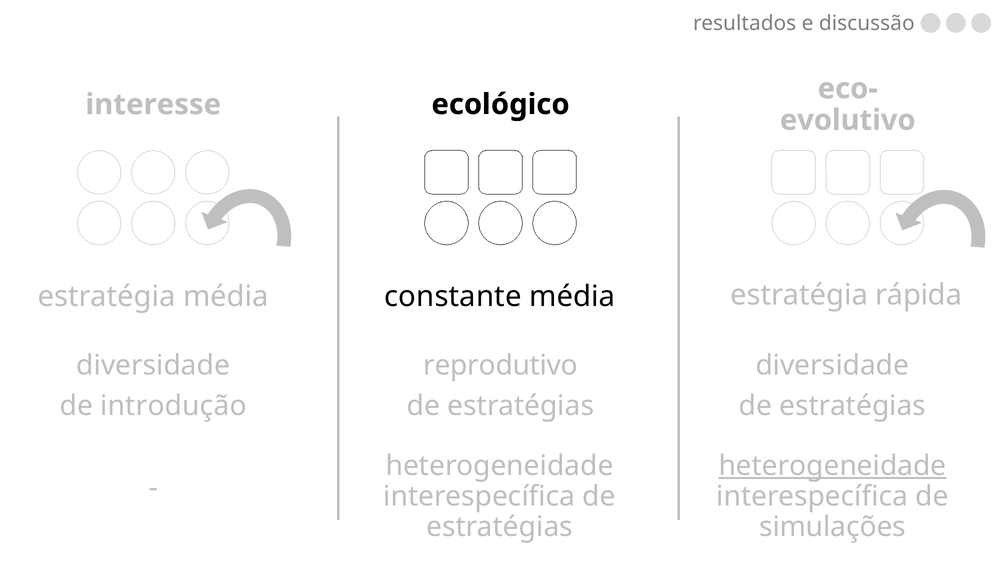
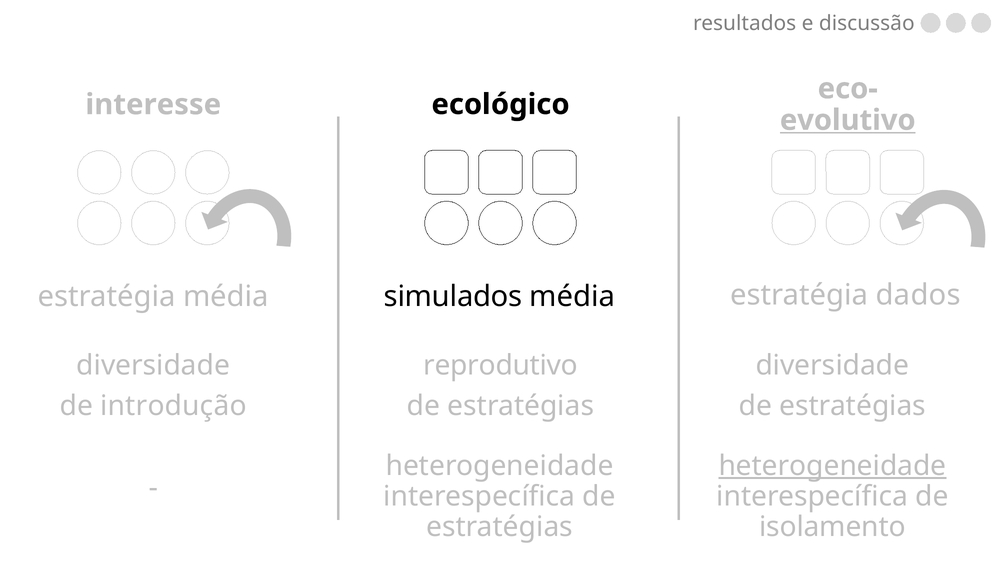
evolutivo underline: none -> present
constante: constante -> simulados
rápida: rápida -> dados
simulações: simulações -> isolamento
